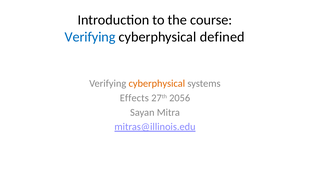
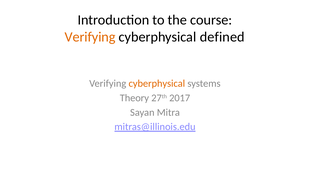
Verifying at (90, 37) colour: blue -> orange
Effects: Effects -> Theory
2056: 2056 -> 2017
